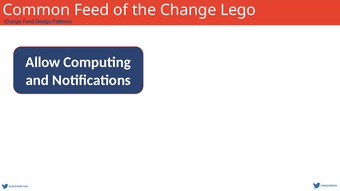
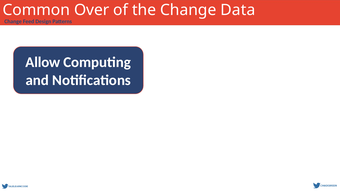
Feed at (92, 10): Feed -> Over
Lego: Lego -> Data
